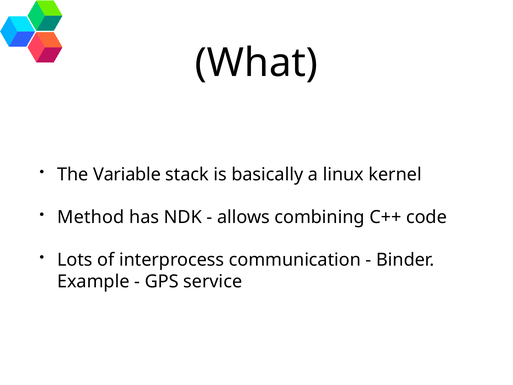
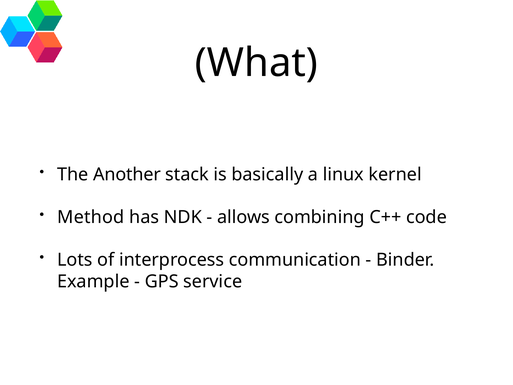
Variable: Variable -> Another
